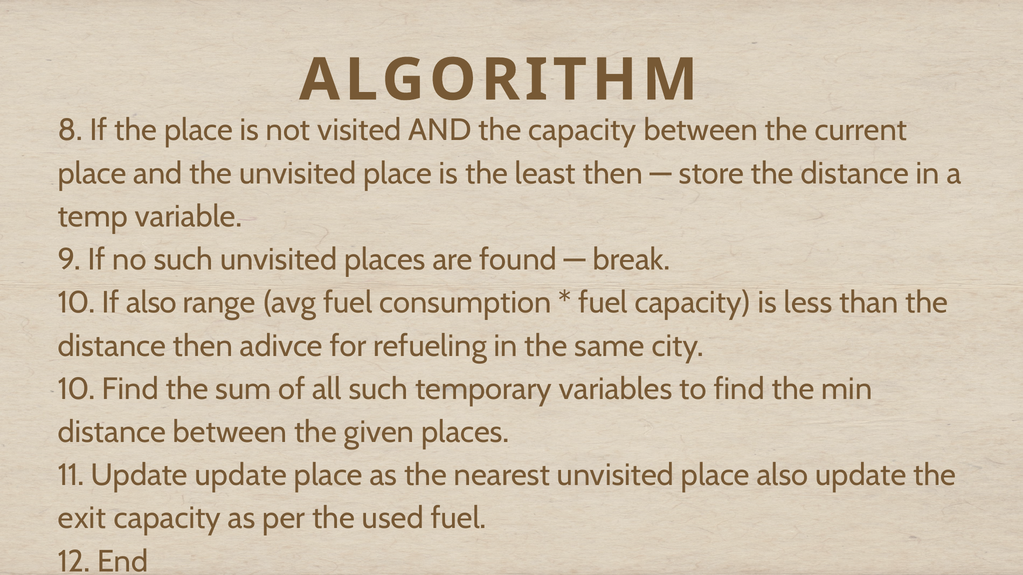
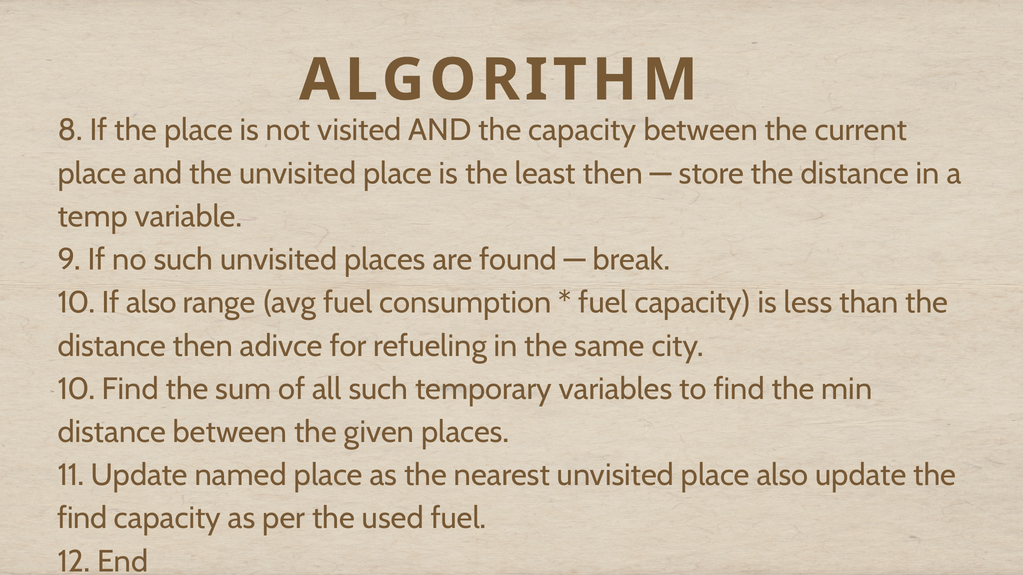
Update update: update -> named
exit at (82, 519): exit -> find
